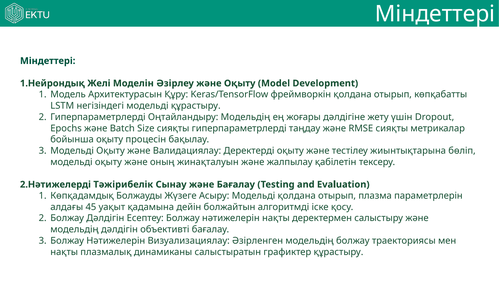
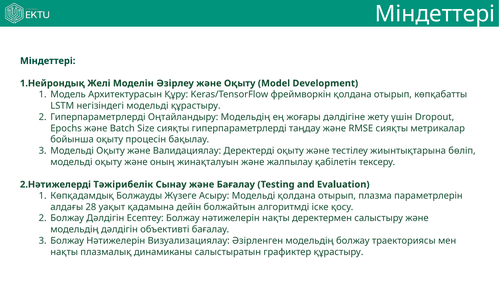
45: 45 -> 28
